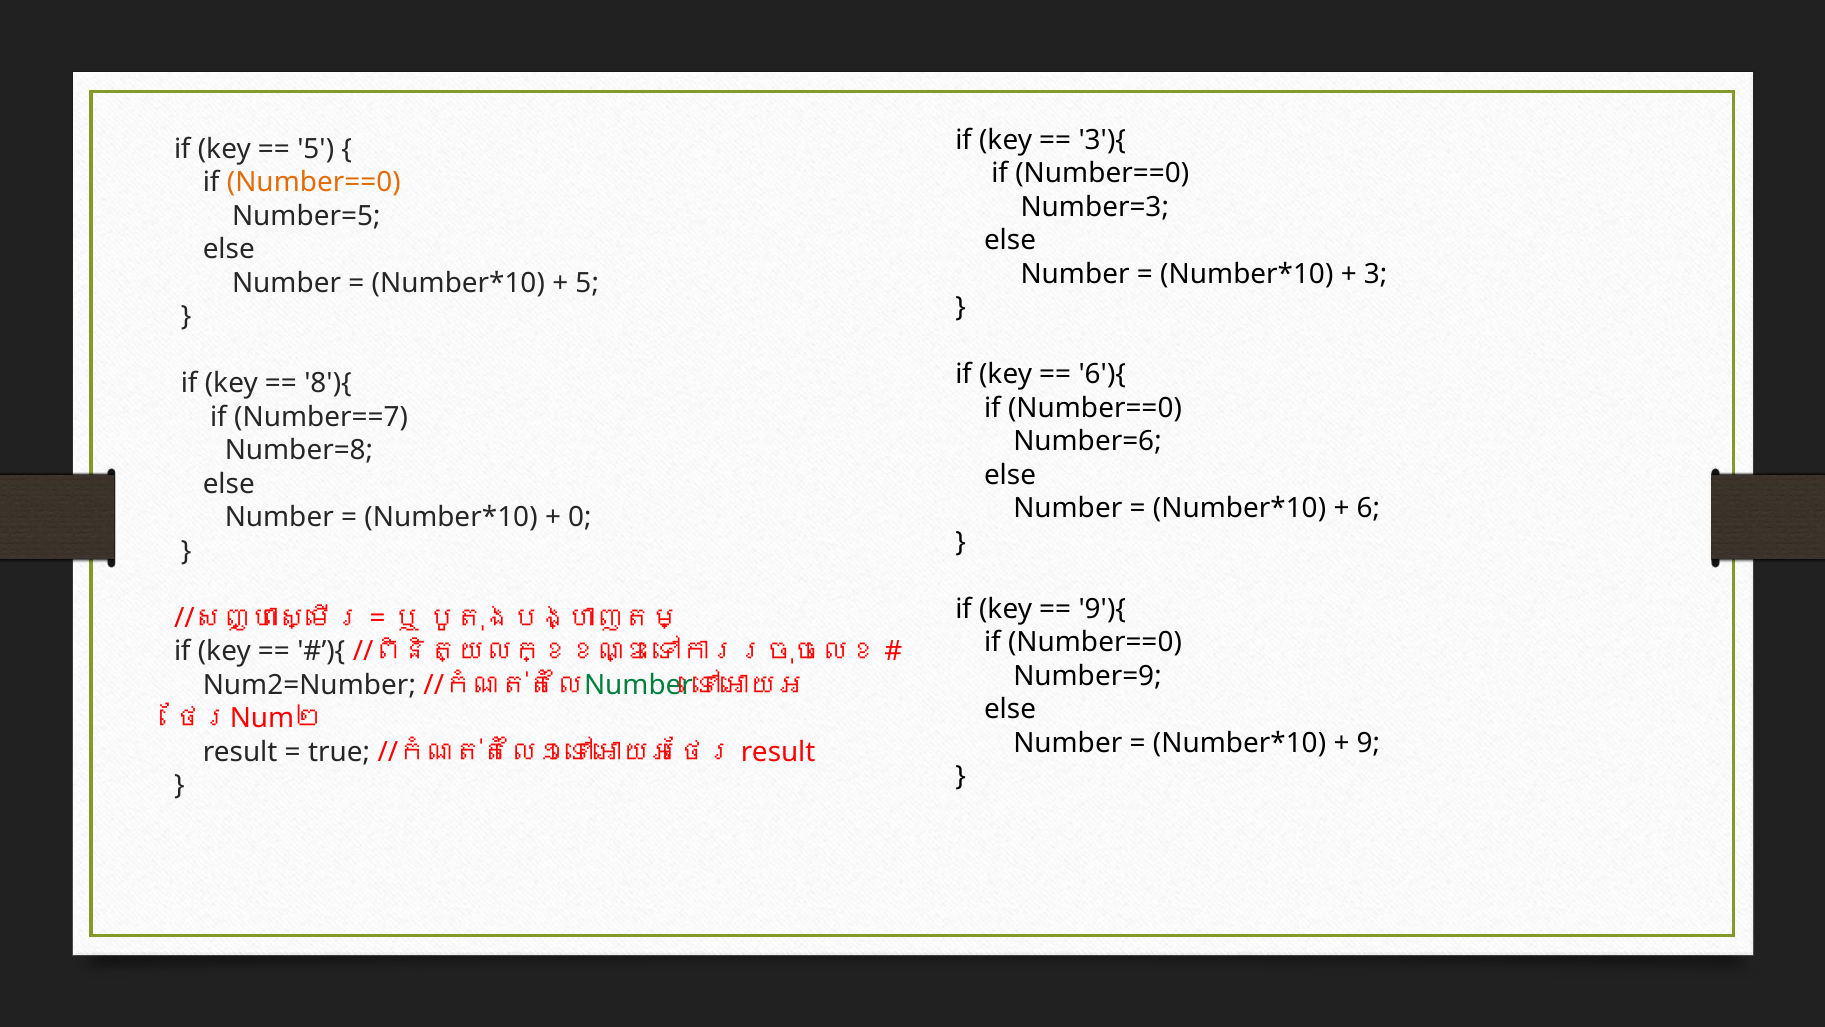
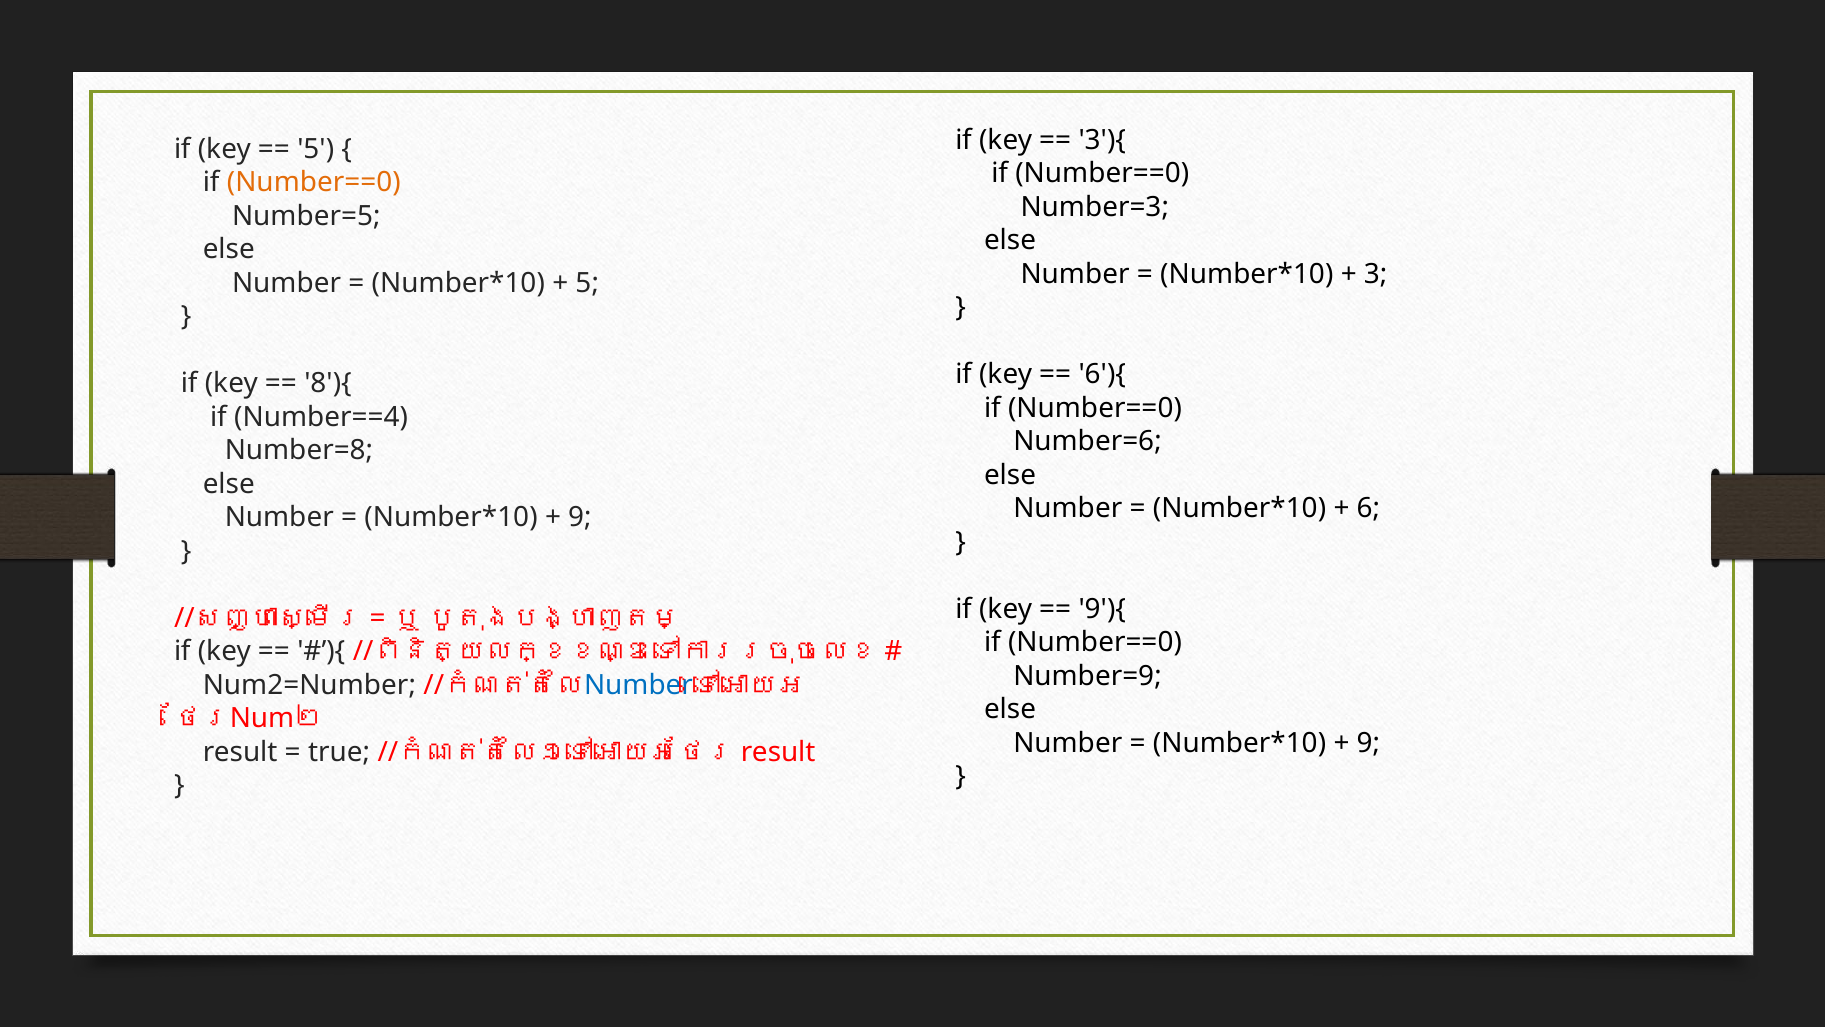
Number==7: Number==7 -> Number==4
0 at (580, 518): 0 -> 9
Number at (638, 685) colour: green -> blue
